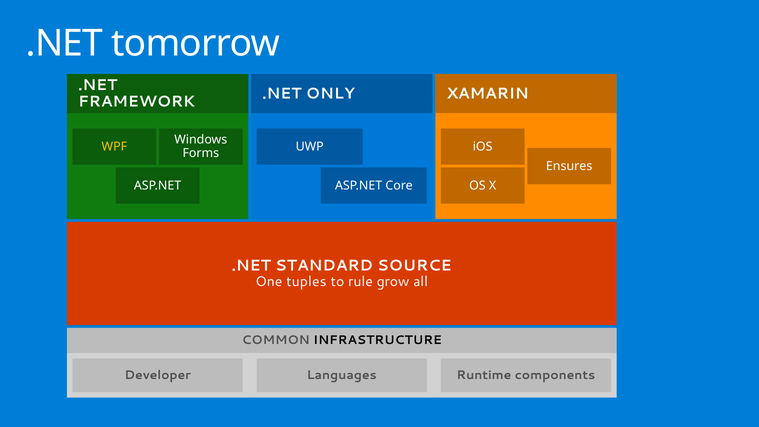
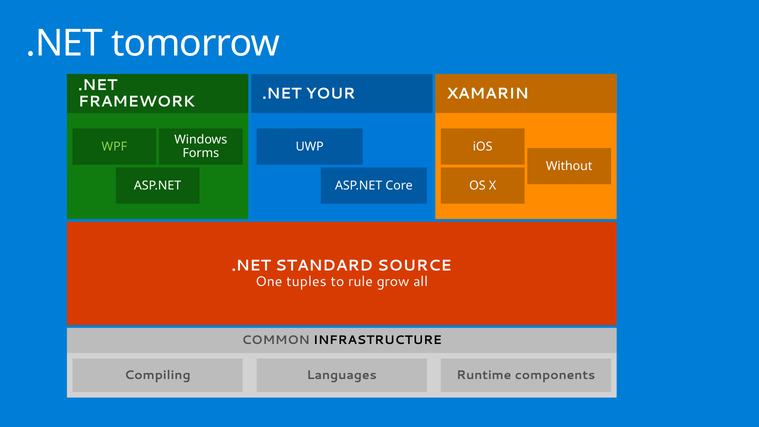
ONLY: ONLY -> YOUR
WPF colour: yellow -> light green
Ensures: Ensures -> Without
Developer: Developer -> Compiling
